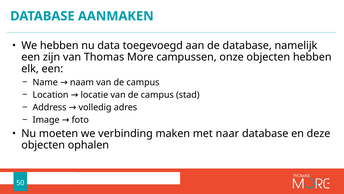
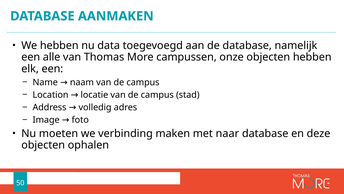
zijn: zijn -> alle
